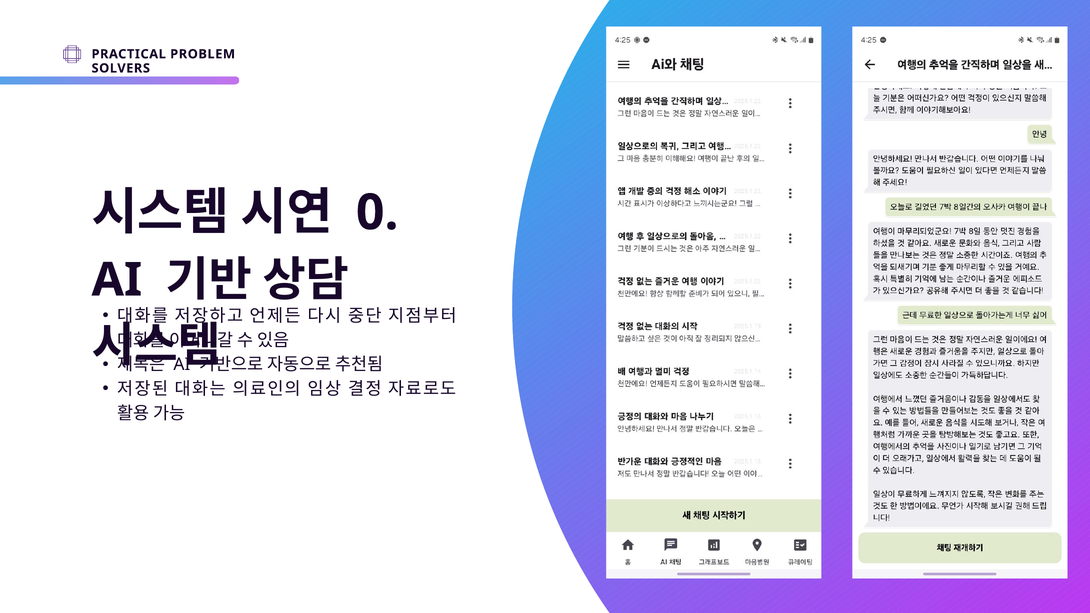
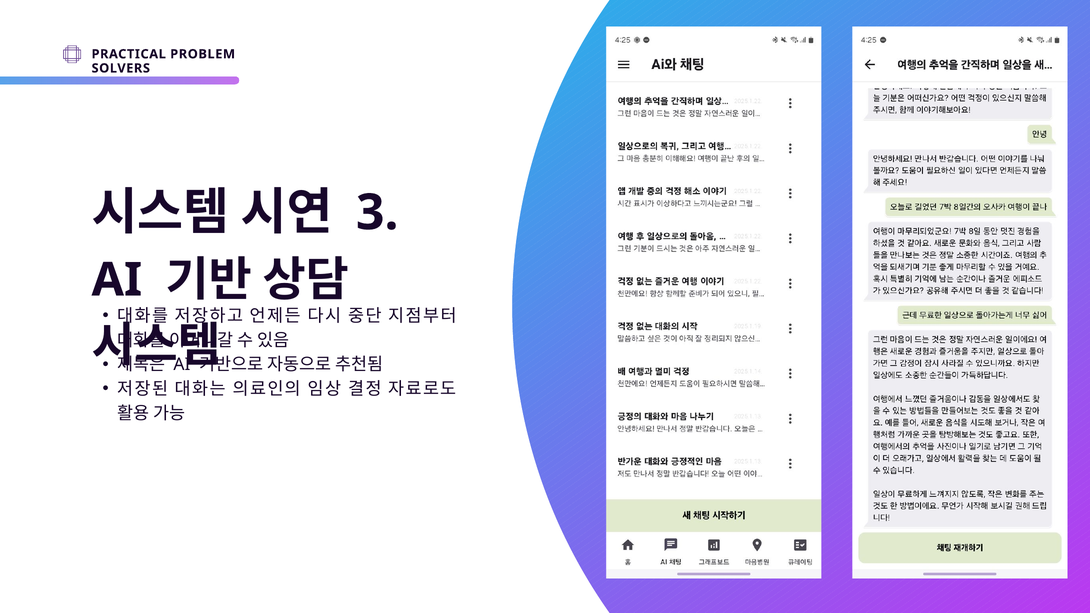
0: 0 -> 3
